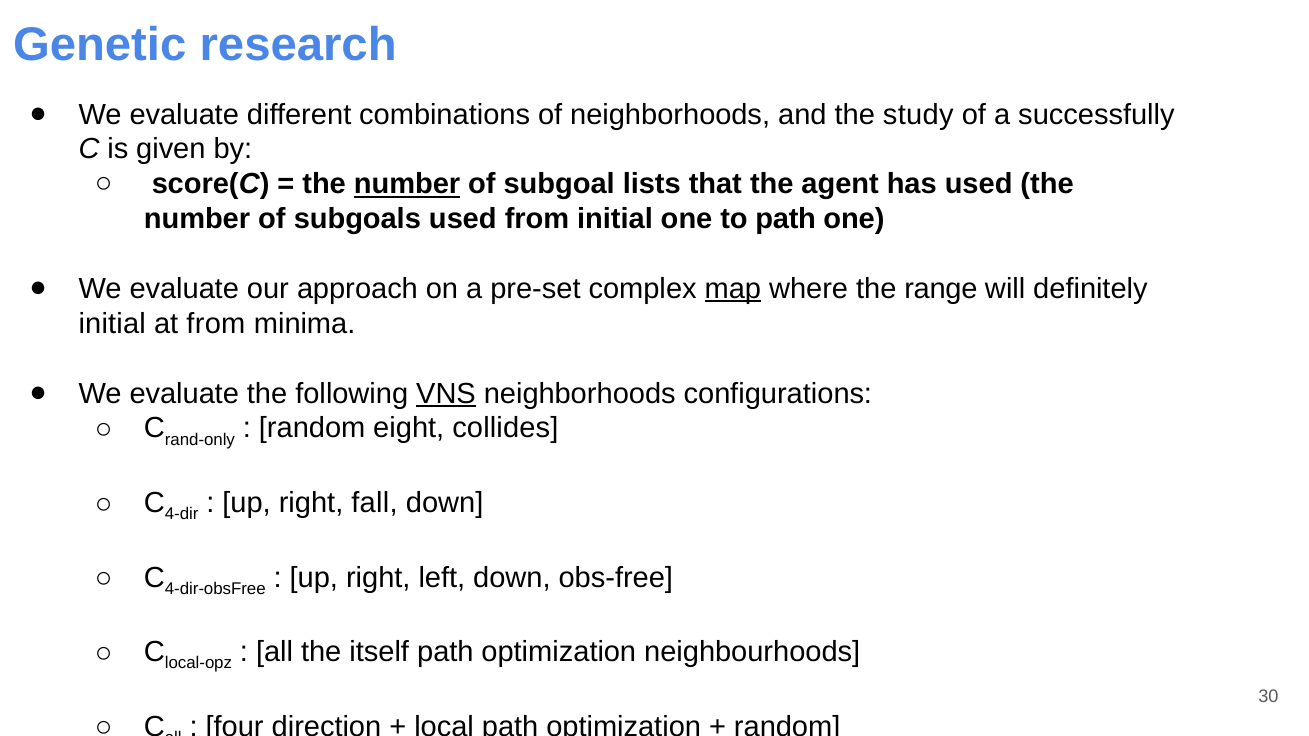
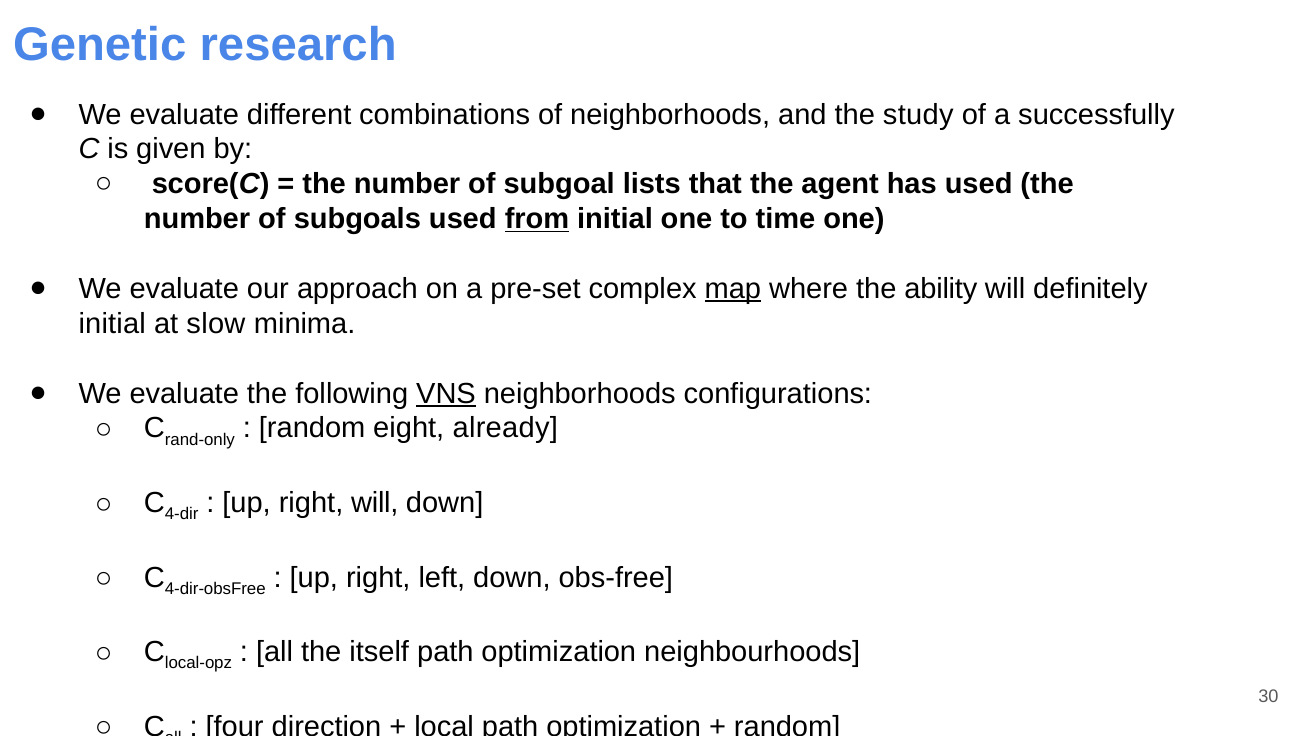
number at (407, 184) underline: present -> none
from at (537, 219) underline: none -> present
to path: path -> time
range: range -> ability
at from: from -> slow
collides: collides -> already
right fall: fall -> will
